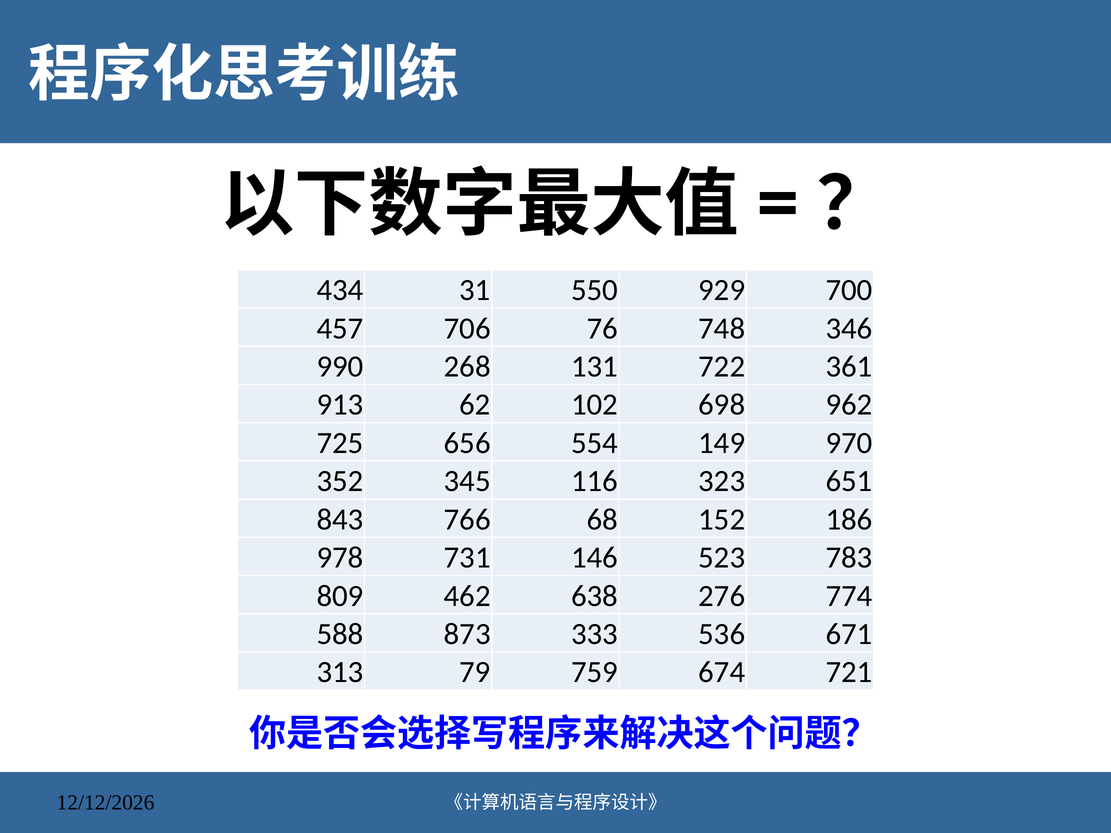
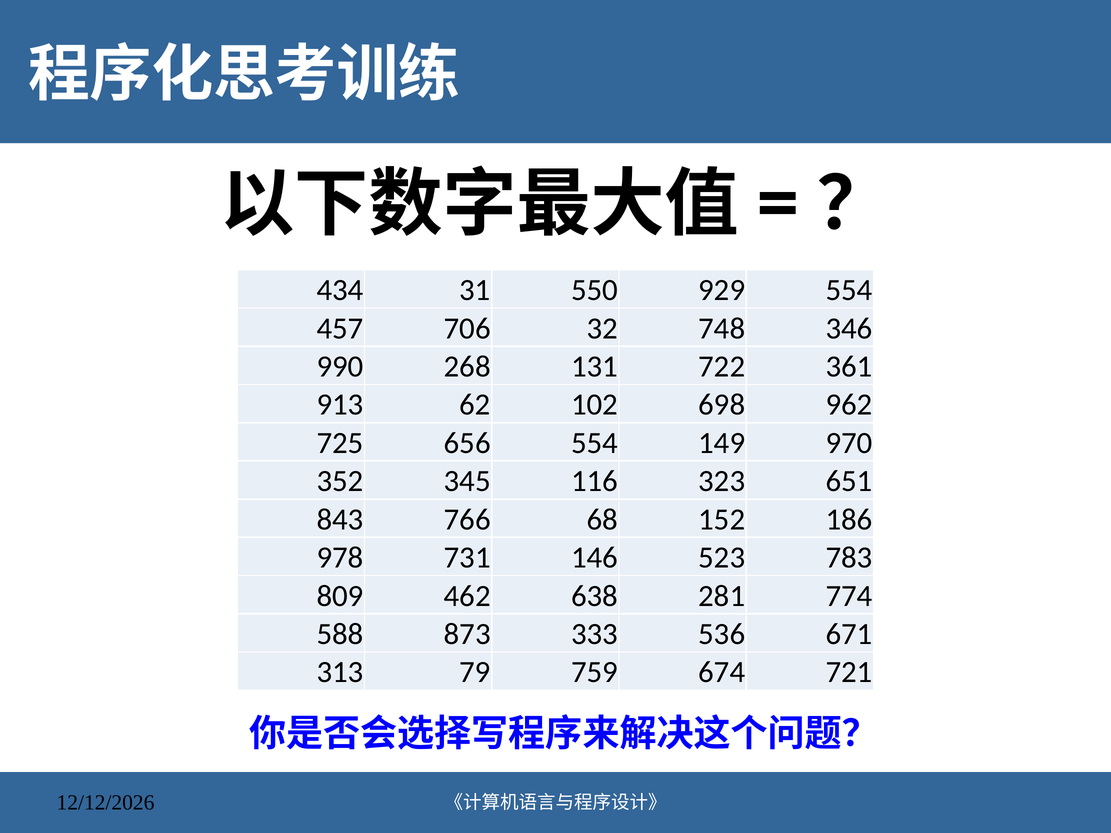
929 700: 700 -> 554
76: 76 -> 32
276: 276 -> 281
